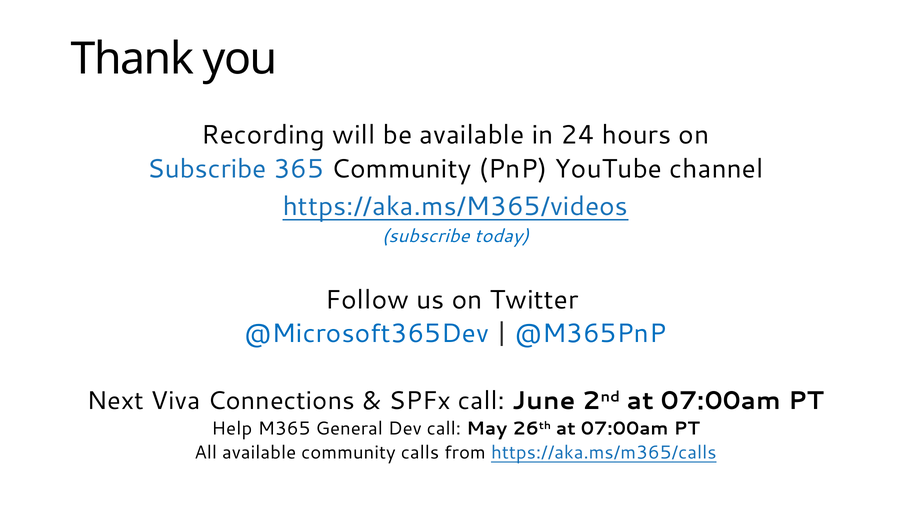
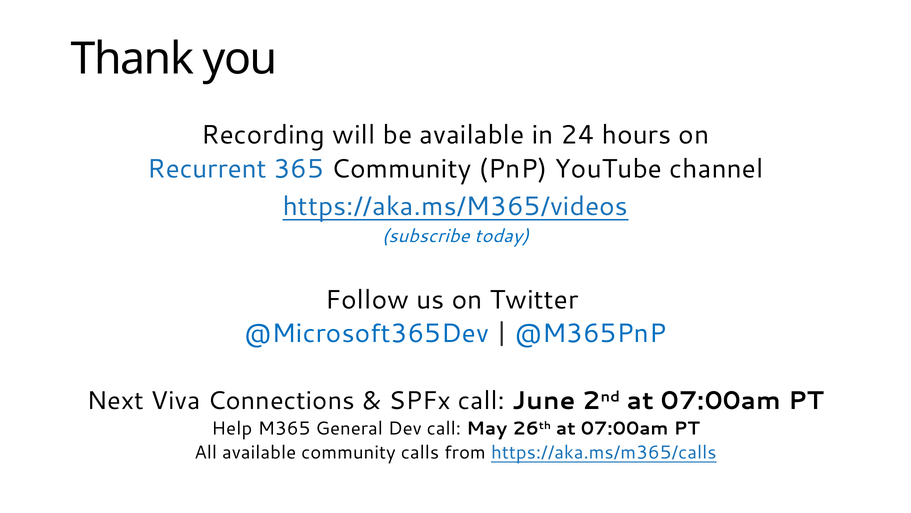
Subscribe at (207, 169): Subscribe -> Recurrent
